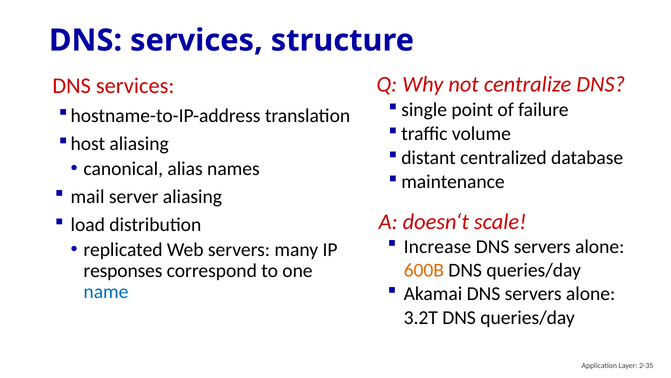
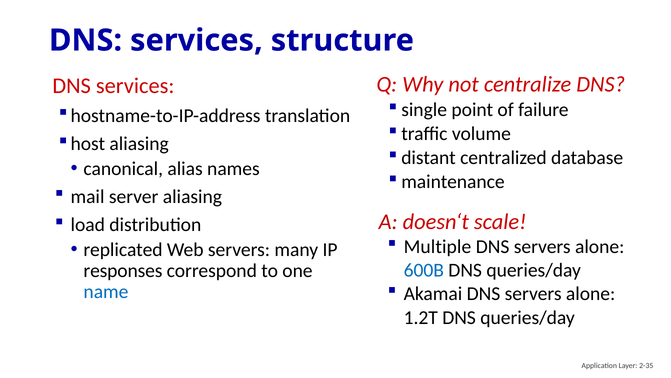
Increase: Increase -> Multiple
600B colour: orange -> blue
3.2T: 3.2T -> 1.2T
